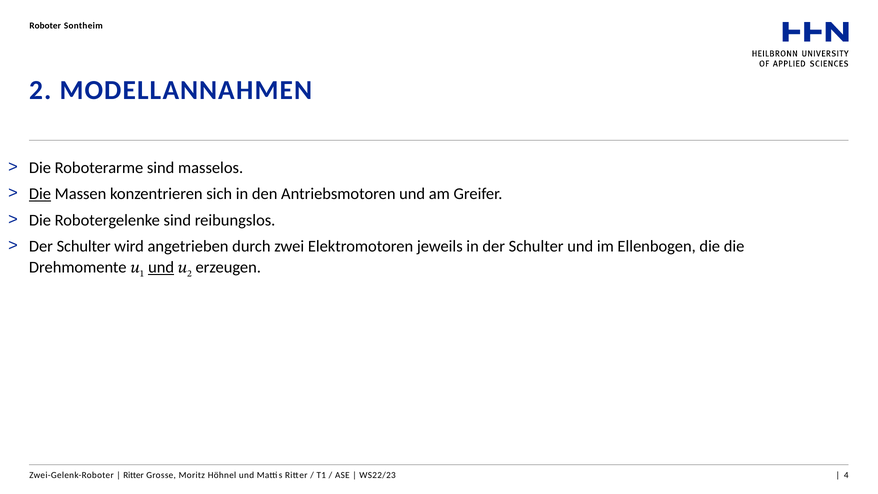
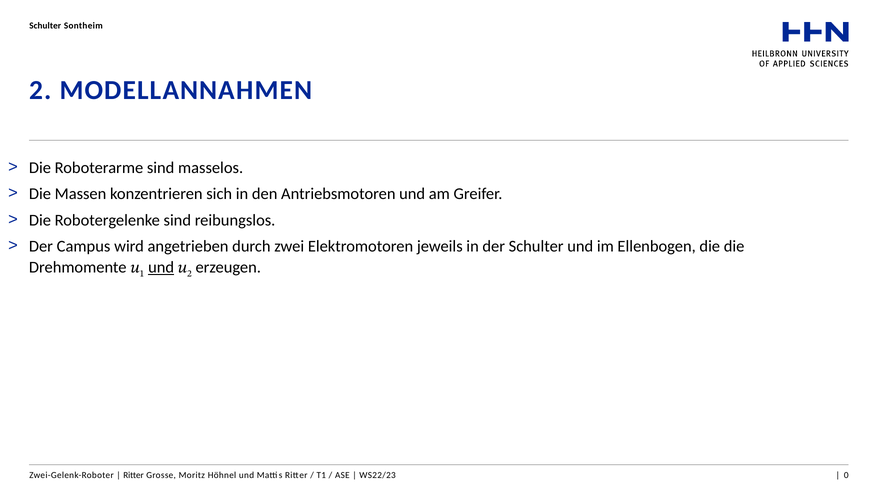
Roboter at (45, 26): Roboter -> Schulter
Die at (40, 194) underline: present -> none
Schulter at (84, 246): Schulter -> Campus
4: 4 -> 0
